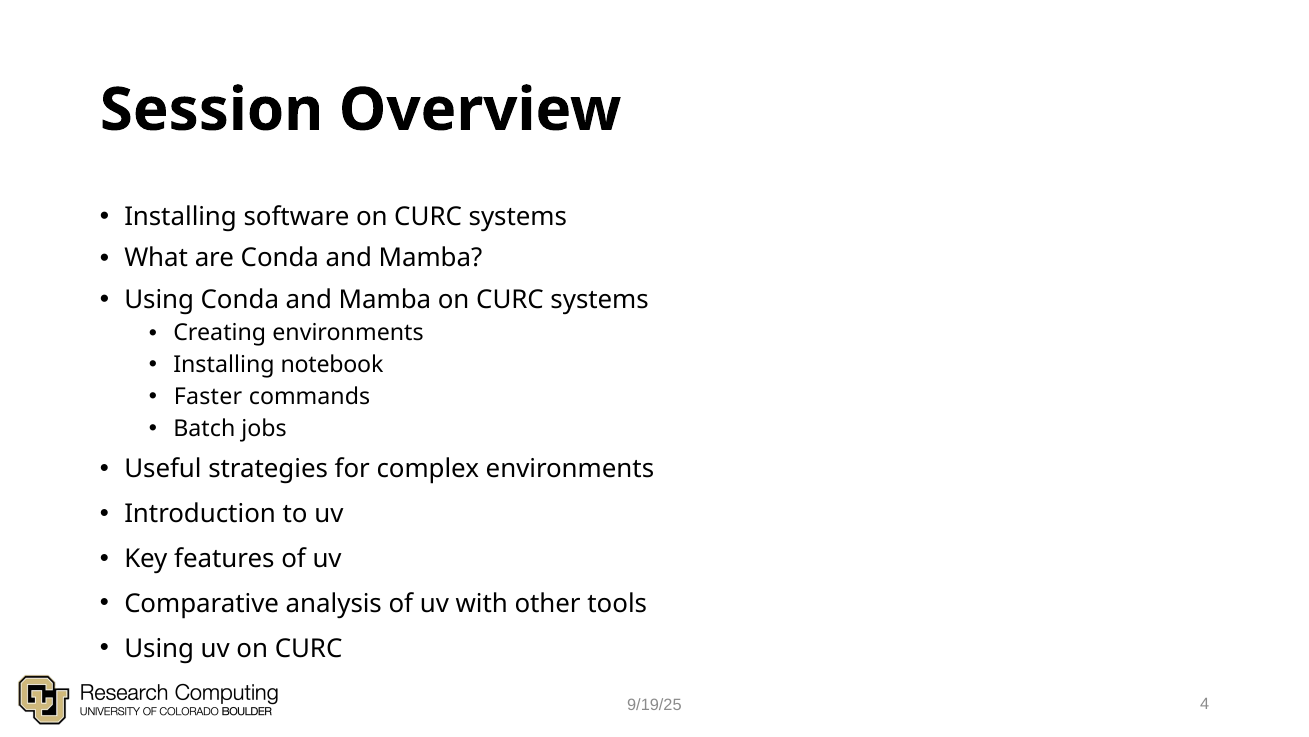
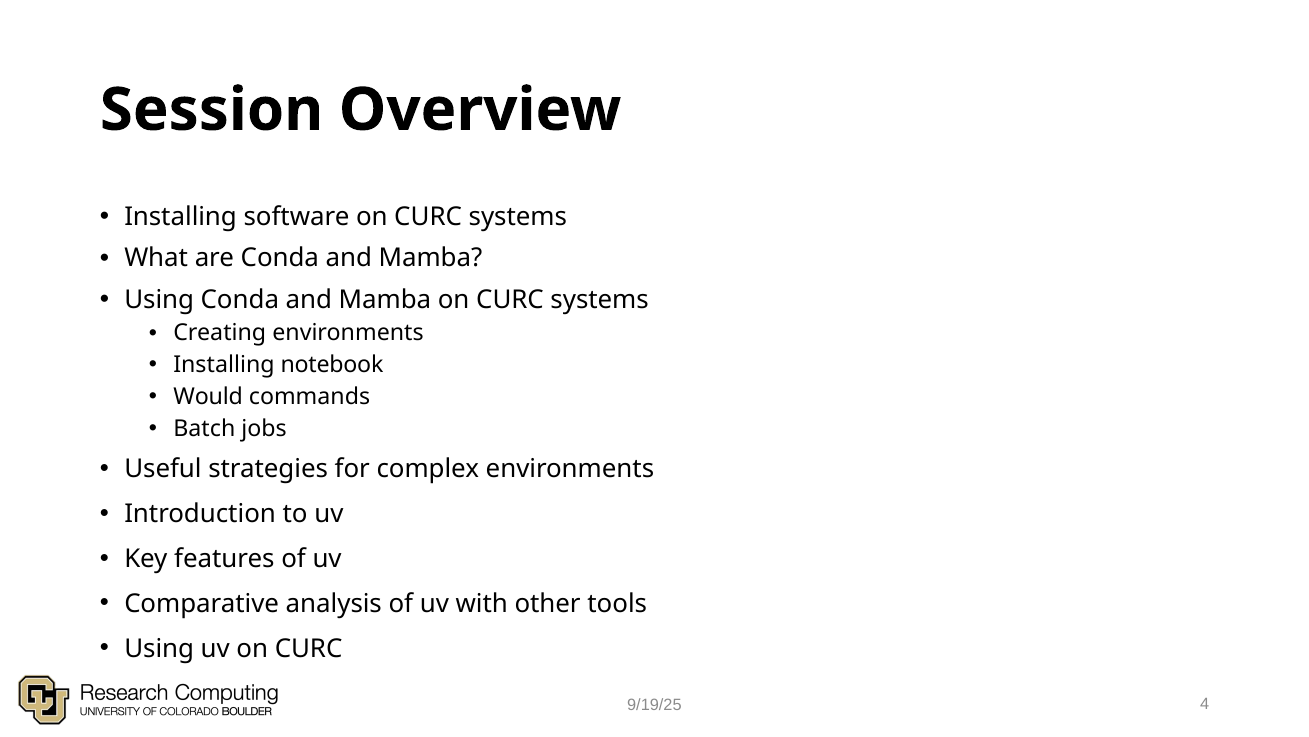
Faster: Faster -> Would
